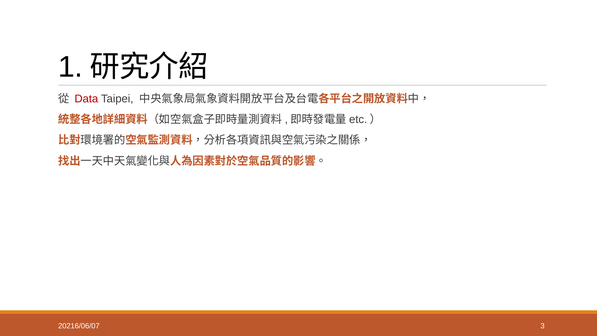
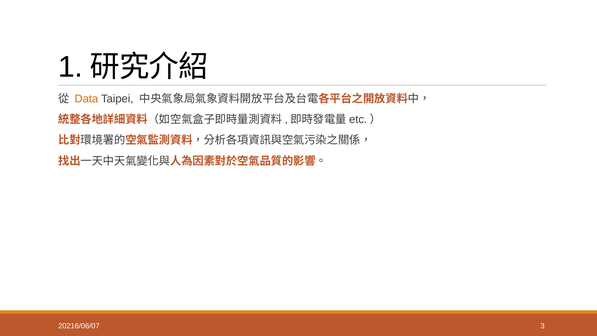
Data colour: red -> orange
